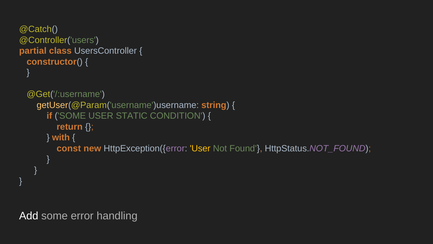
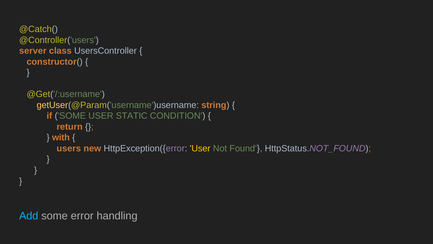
partial: partial -> server
const: const -> users
Add colour: white -> light blue
